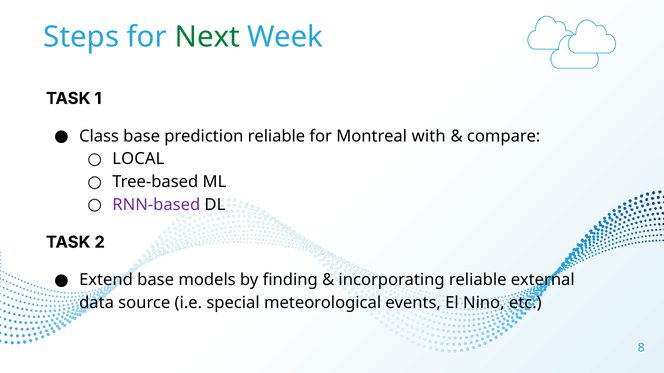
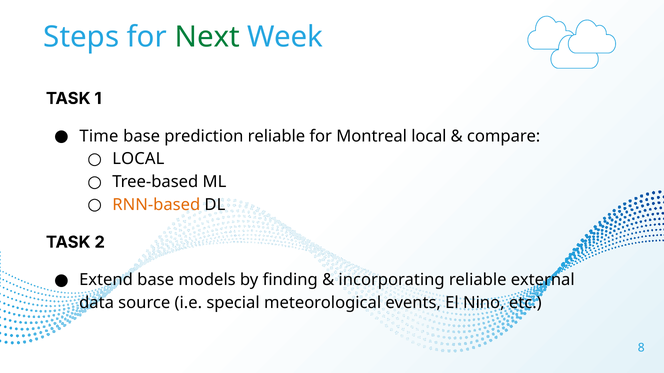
Class: Class -> Time
Montreal with: with -> local
RNN-based colour: purple -> orange
